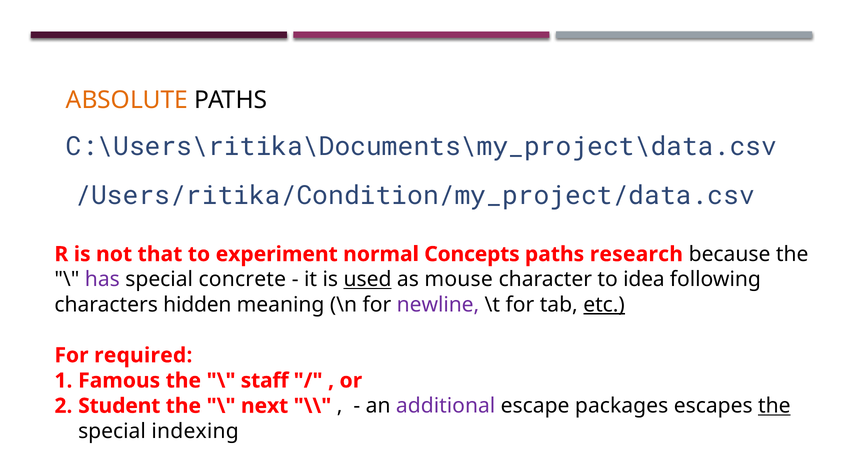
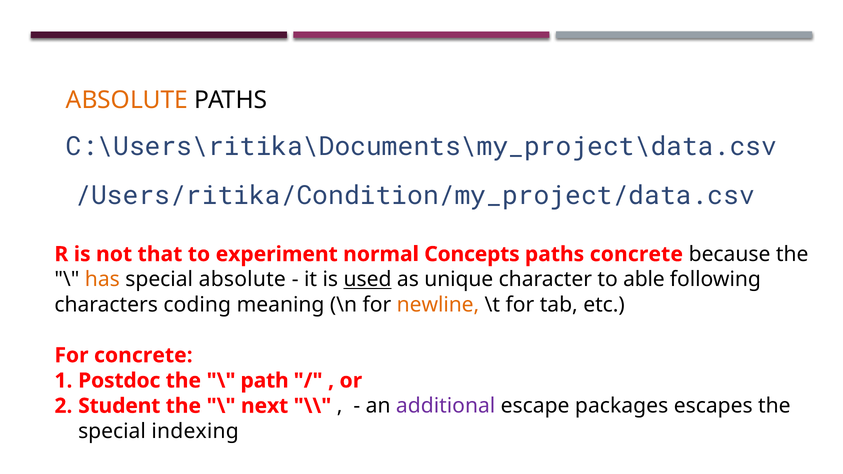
paths research: research -> concrete
has colour: purple -> orange
special concrete: concrete -> absolute
mouse: mouse -> unique
idea: idea -> able
hidden: hidden -> coding
newline colour: purple -> orange
etc underline: present -> none
For required: required -> concrete
Famous: Famous -> Postdoc
staff: staff -> path
the at (774, 406) underline: present -> none
